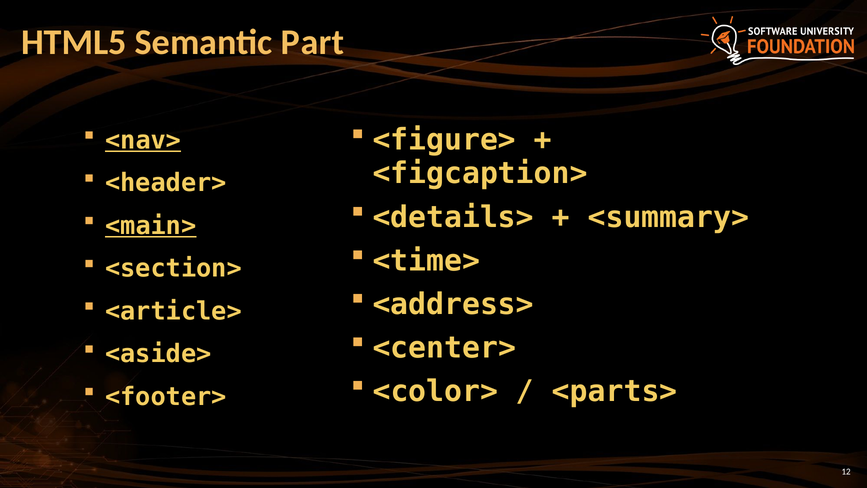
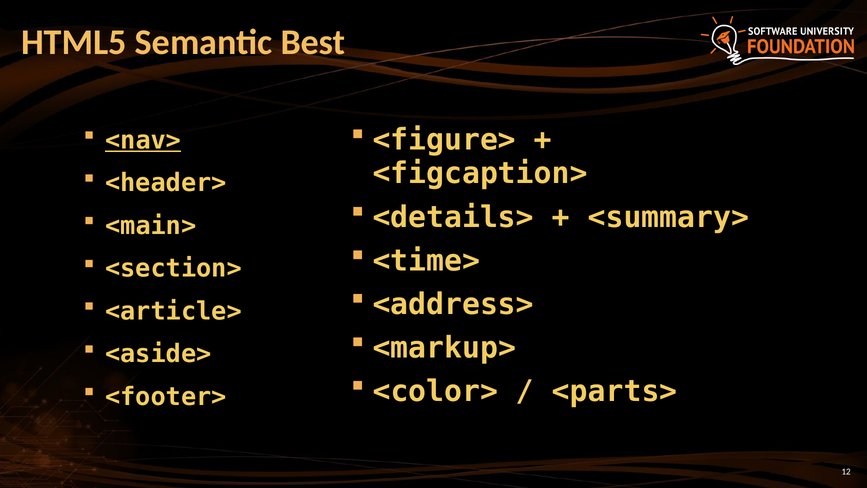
Part: Part -> Best
<main> underline: present -> none
<center>: <center> -> <markup>
